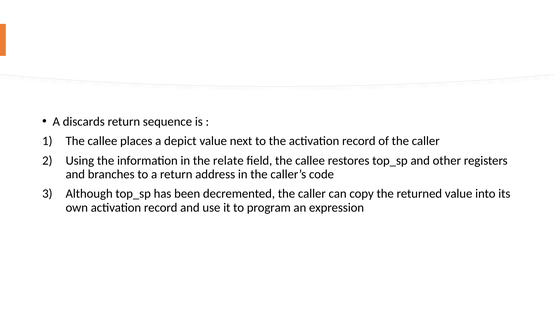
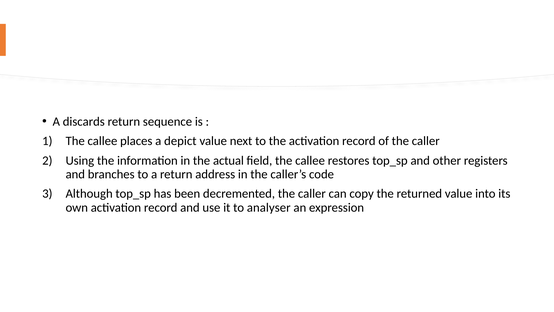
relate: relate -> actual
program: program -> analyser
